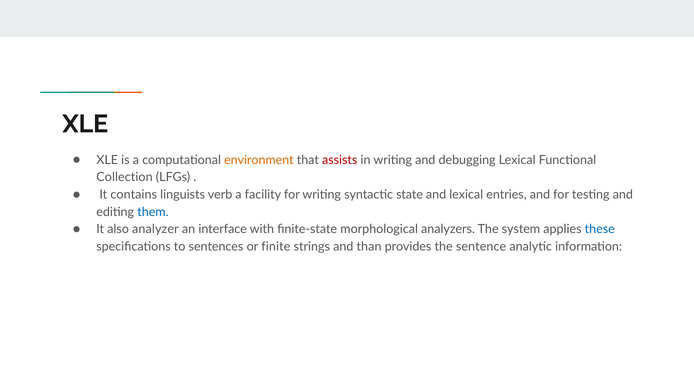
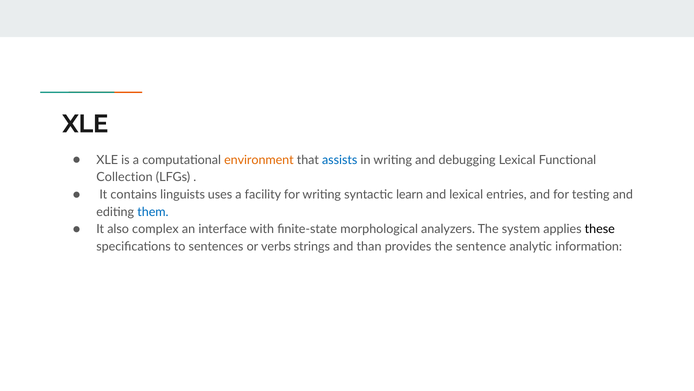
assists colour: red -> blue
verb: verb -> uses
state: state -> learn
analyzer: analyzer -> complex
these colour: blue -> black
finite: finite -> verbs
